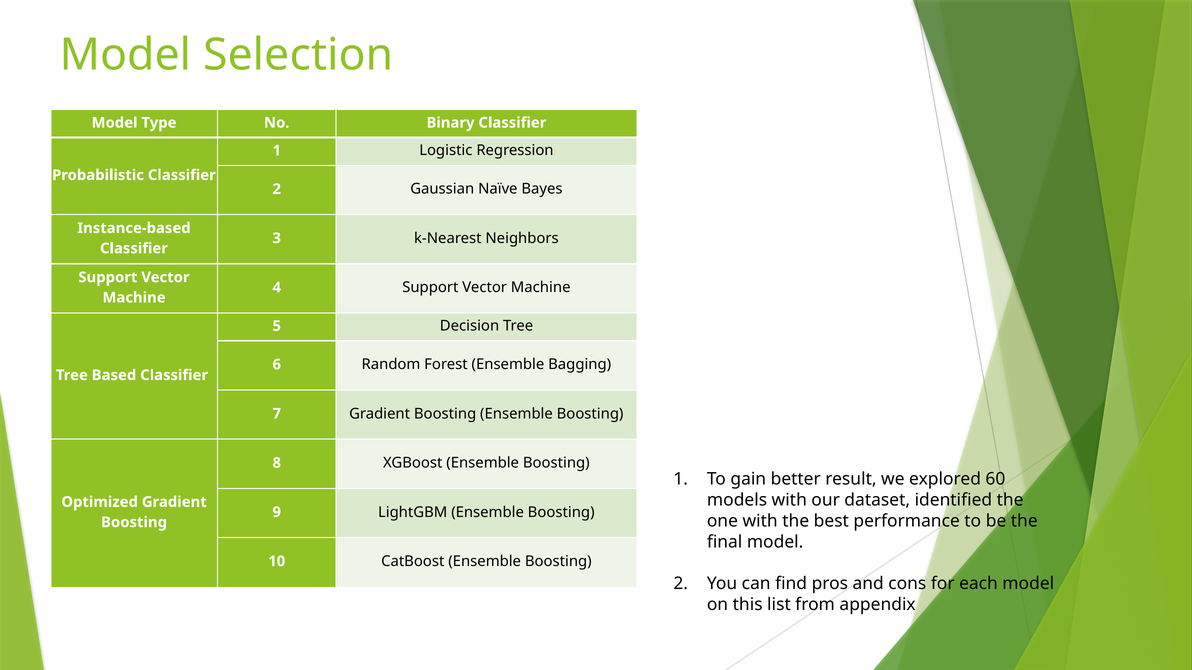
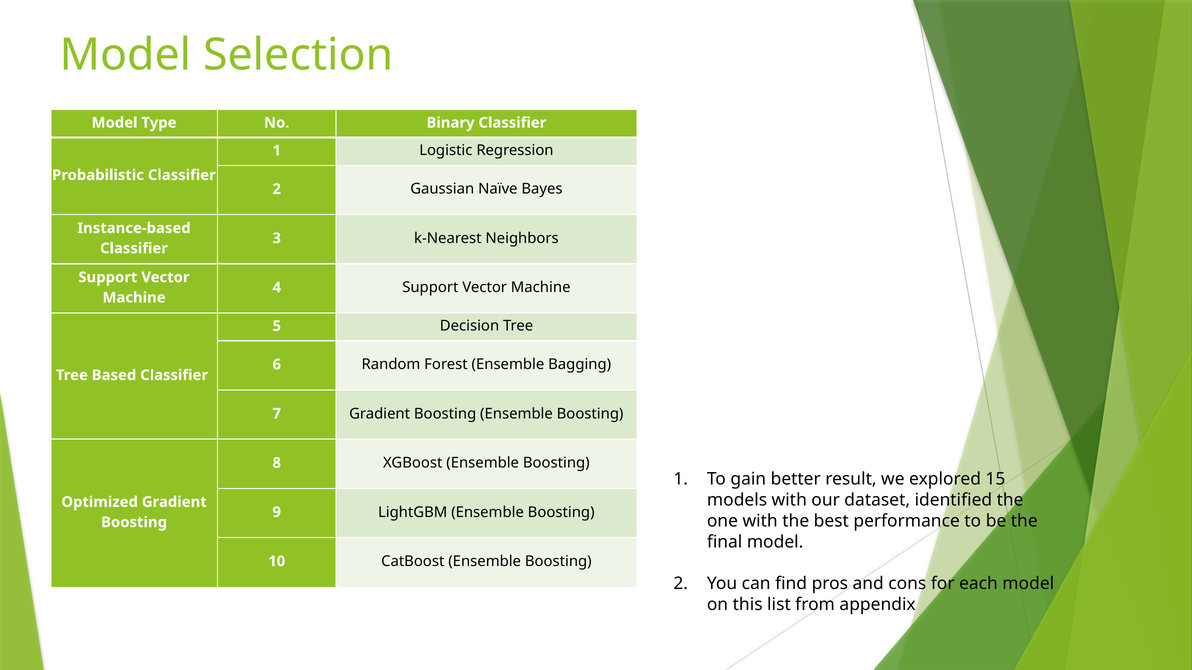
60: 60 -> 15
